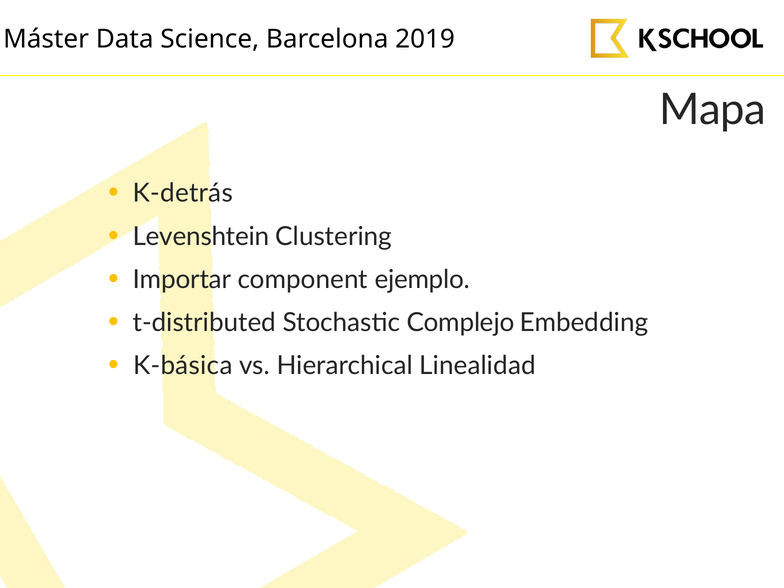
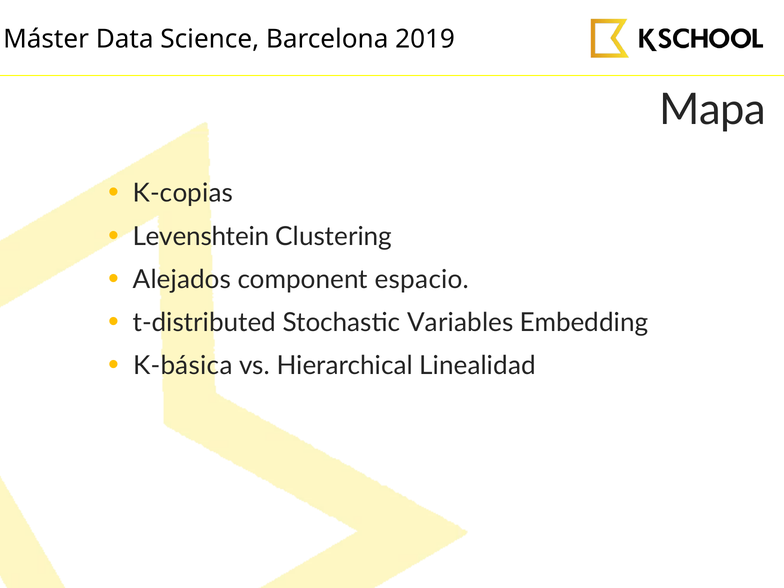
K-detrás: K-detrás -> K-copias
Importar: Importar -> Alejados
ejemplo: ejemplo -> espacio
Complejo: Complejo -> Variables
